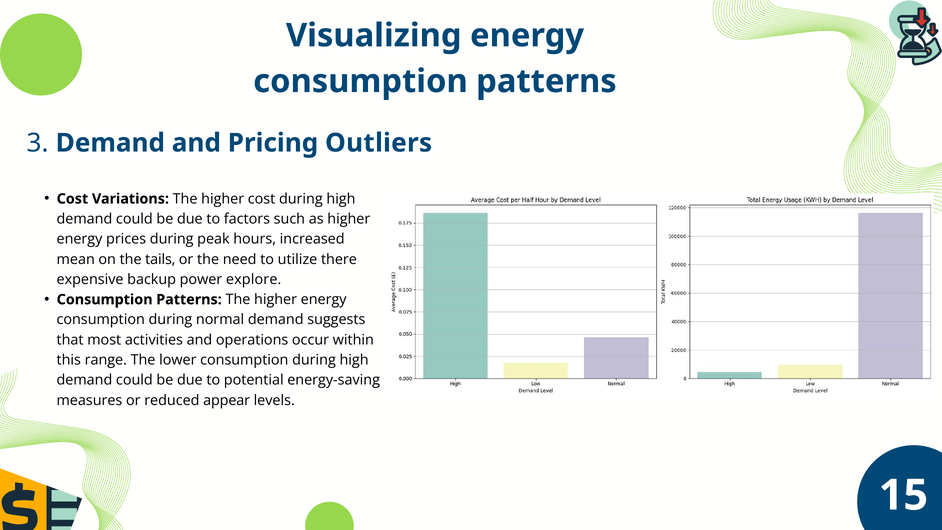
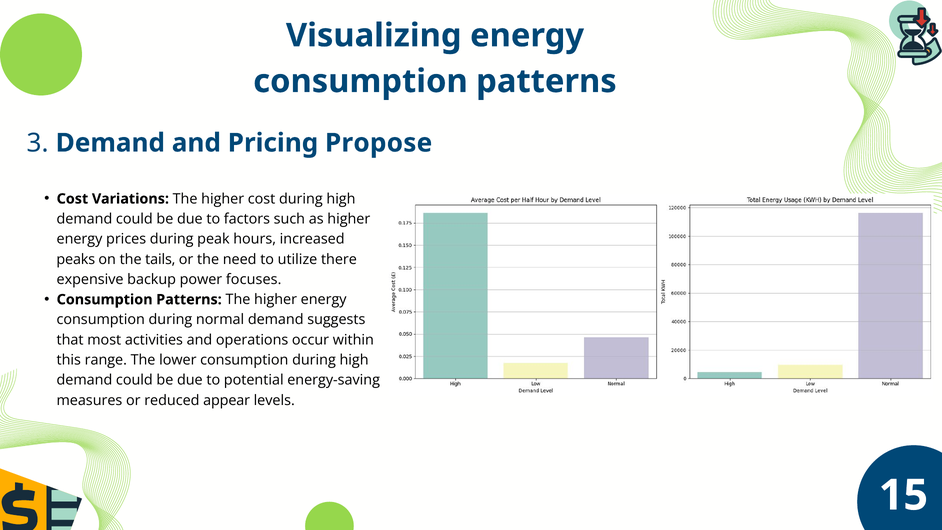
Outliers: Outliers -> Propose
mean: mean -> peaks
explore: explore -> focuses
